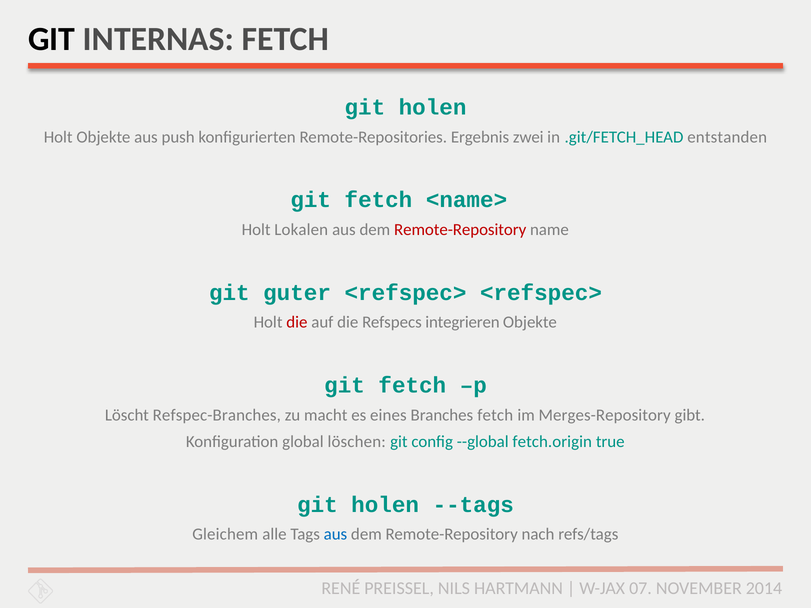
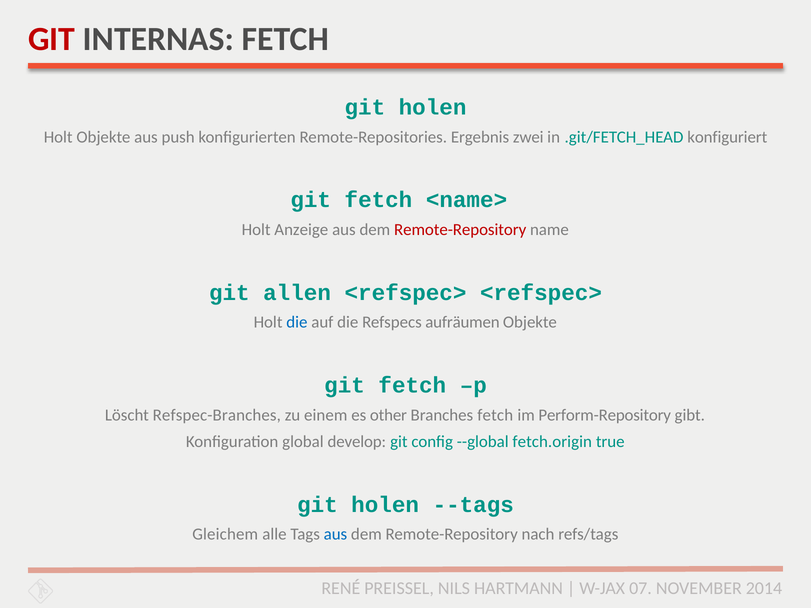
GIT at (52, 39) colour: black -> red
entstanden: entstanden -> konfiguriert
Lokalen: Lokalen -> Anzeige
guter: guter -> allen
die at (297, 323) colour: red -> blue
integrieren: integrieren -> aufräumen
macht: macht -> einem
eines: eines -> other
Merges-Repository: Merges-Repository -> Perform-Repository
löschen: löschen -> develop
